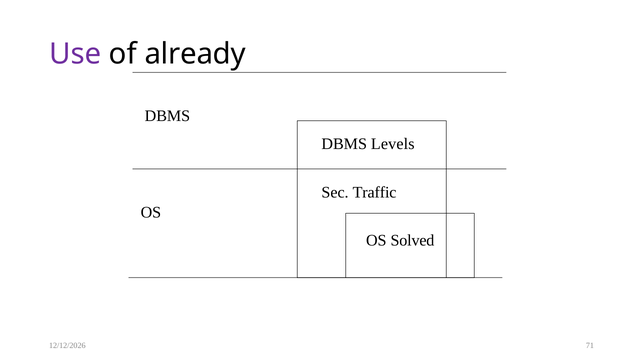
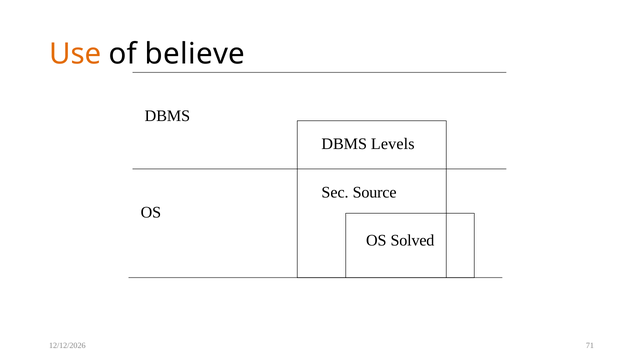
Use colour: purple -> orange
already: already -> believe
Traffic: Traffic -> Source
